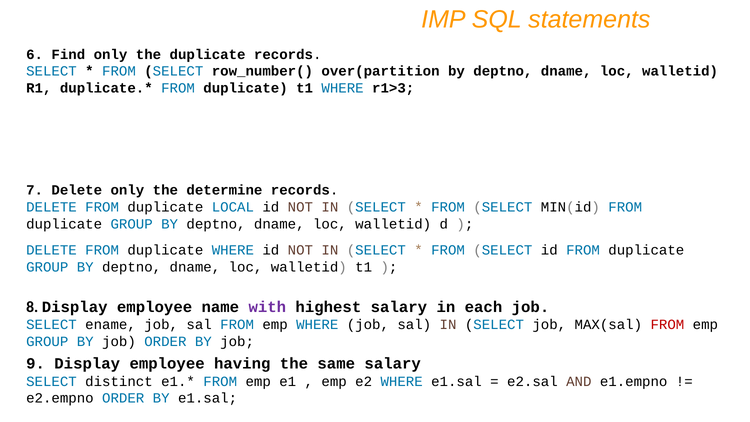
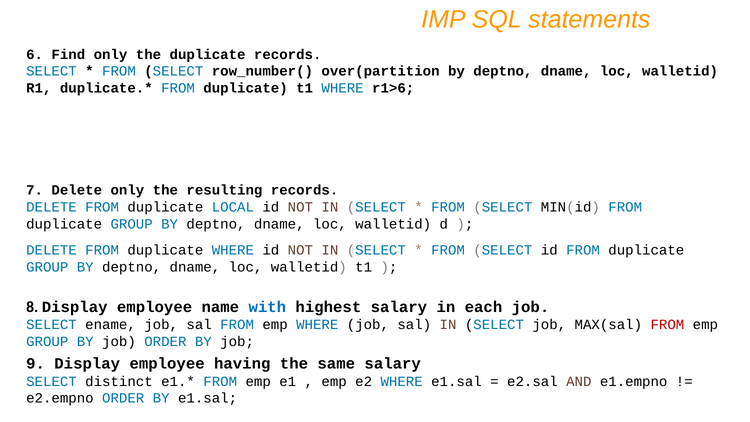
r1>3: r1>3 -> r1>6
determine: determine -> resulting
with colour: purple -> blue
